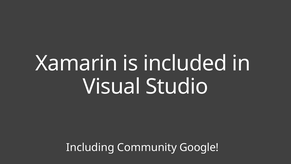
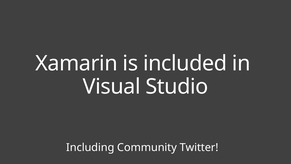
Google: Google -> Twitter
